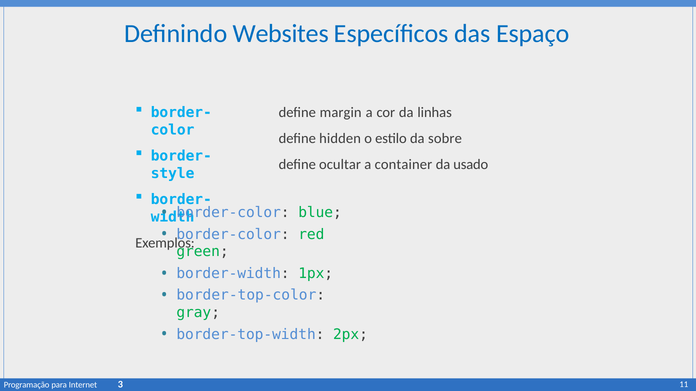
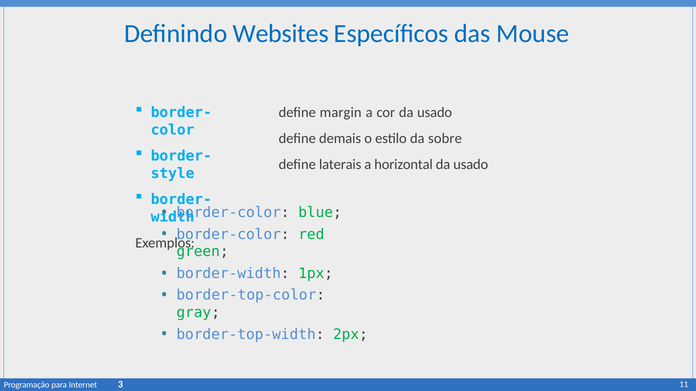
Espaço: Espaço -> Mouse
cor da linhas: linhas -> usado
hidden: hidden -> demais
ocultar: ocultar -> laterais
container: container -> horizontal
